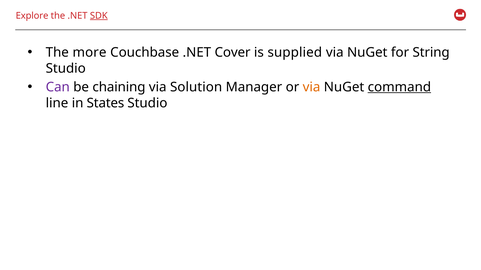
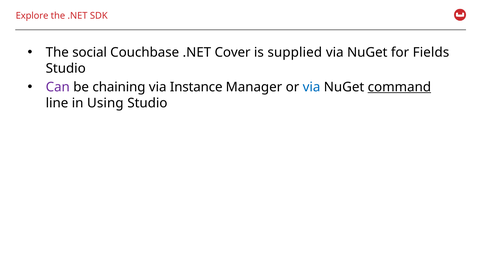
SDK underline: present -> none
more: more -> social
String: String -> Fields
Solution: Solution -> Instance
via at (312, 87) colour: orange -> blue
States: States -> Using
